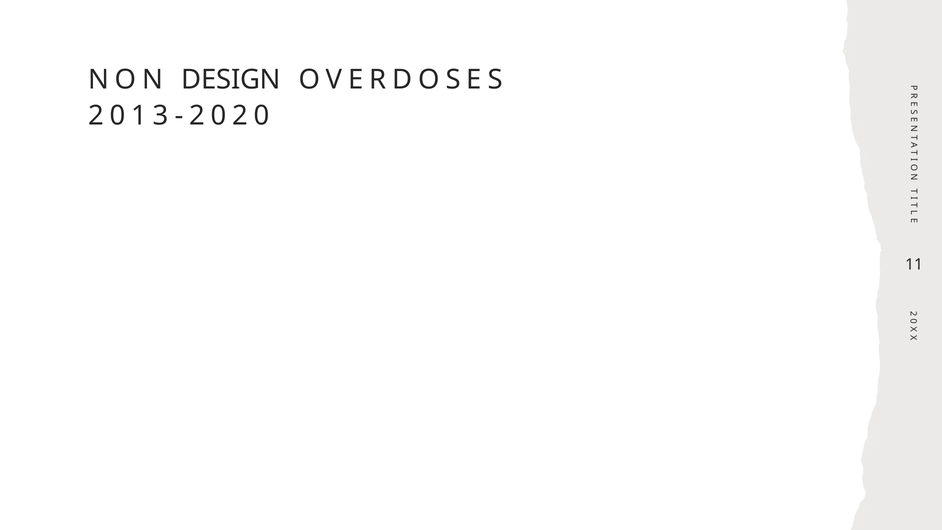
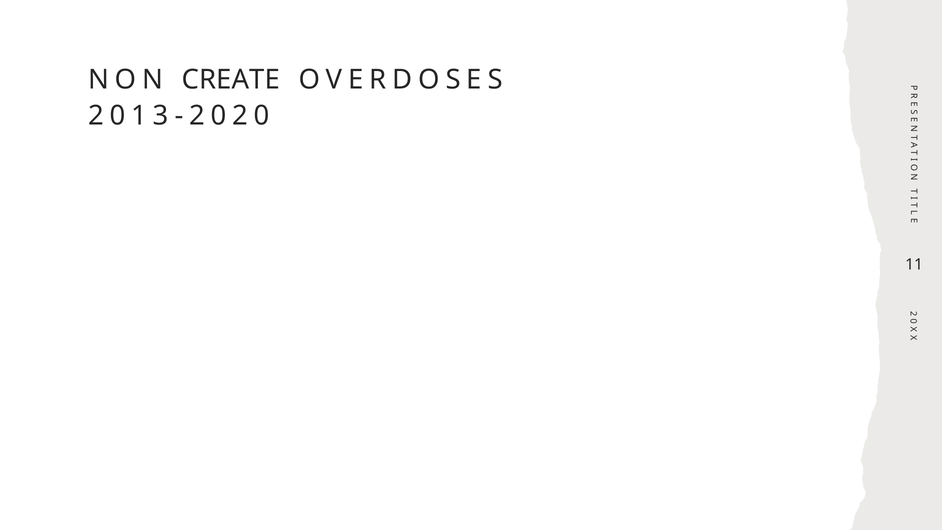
DESIGN: DESIGN -> CREATE
